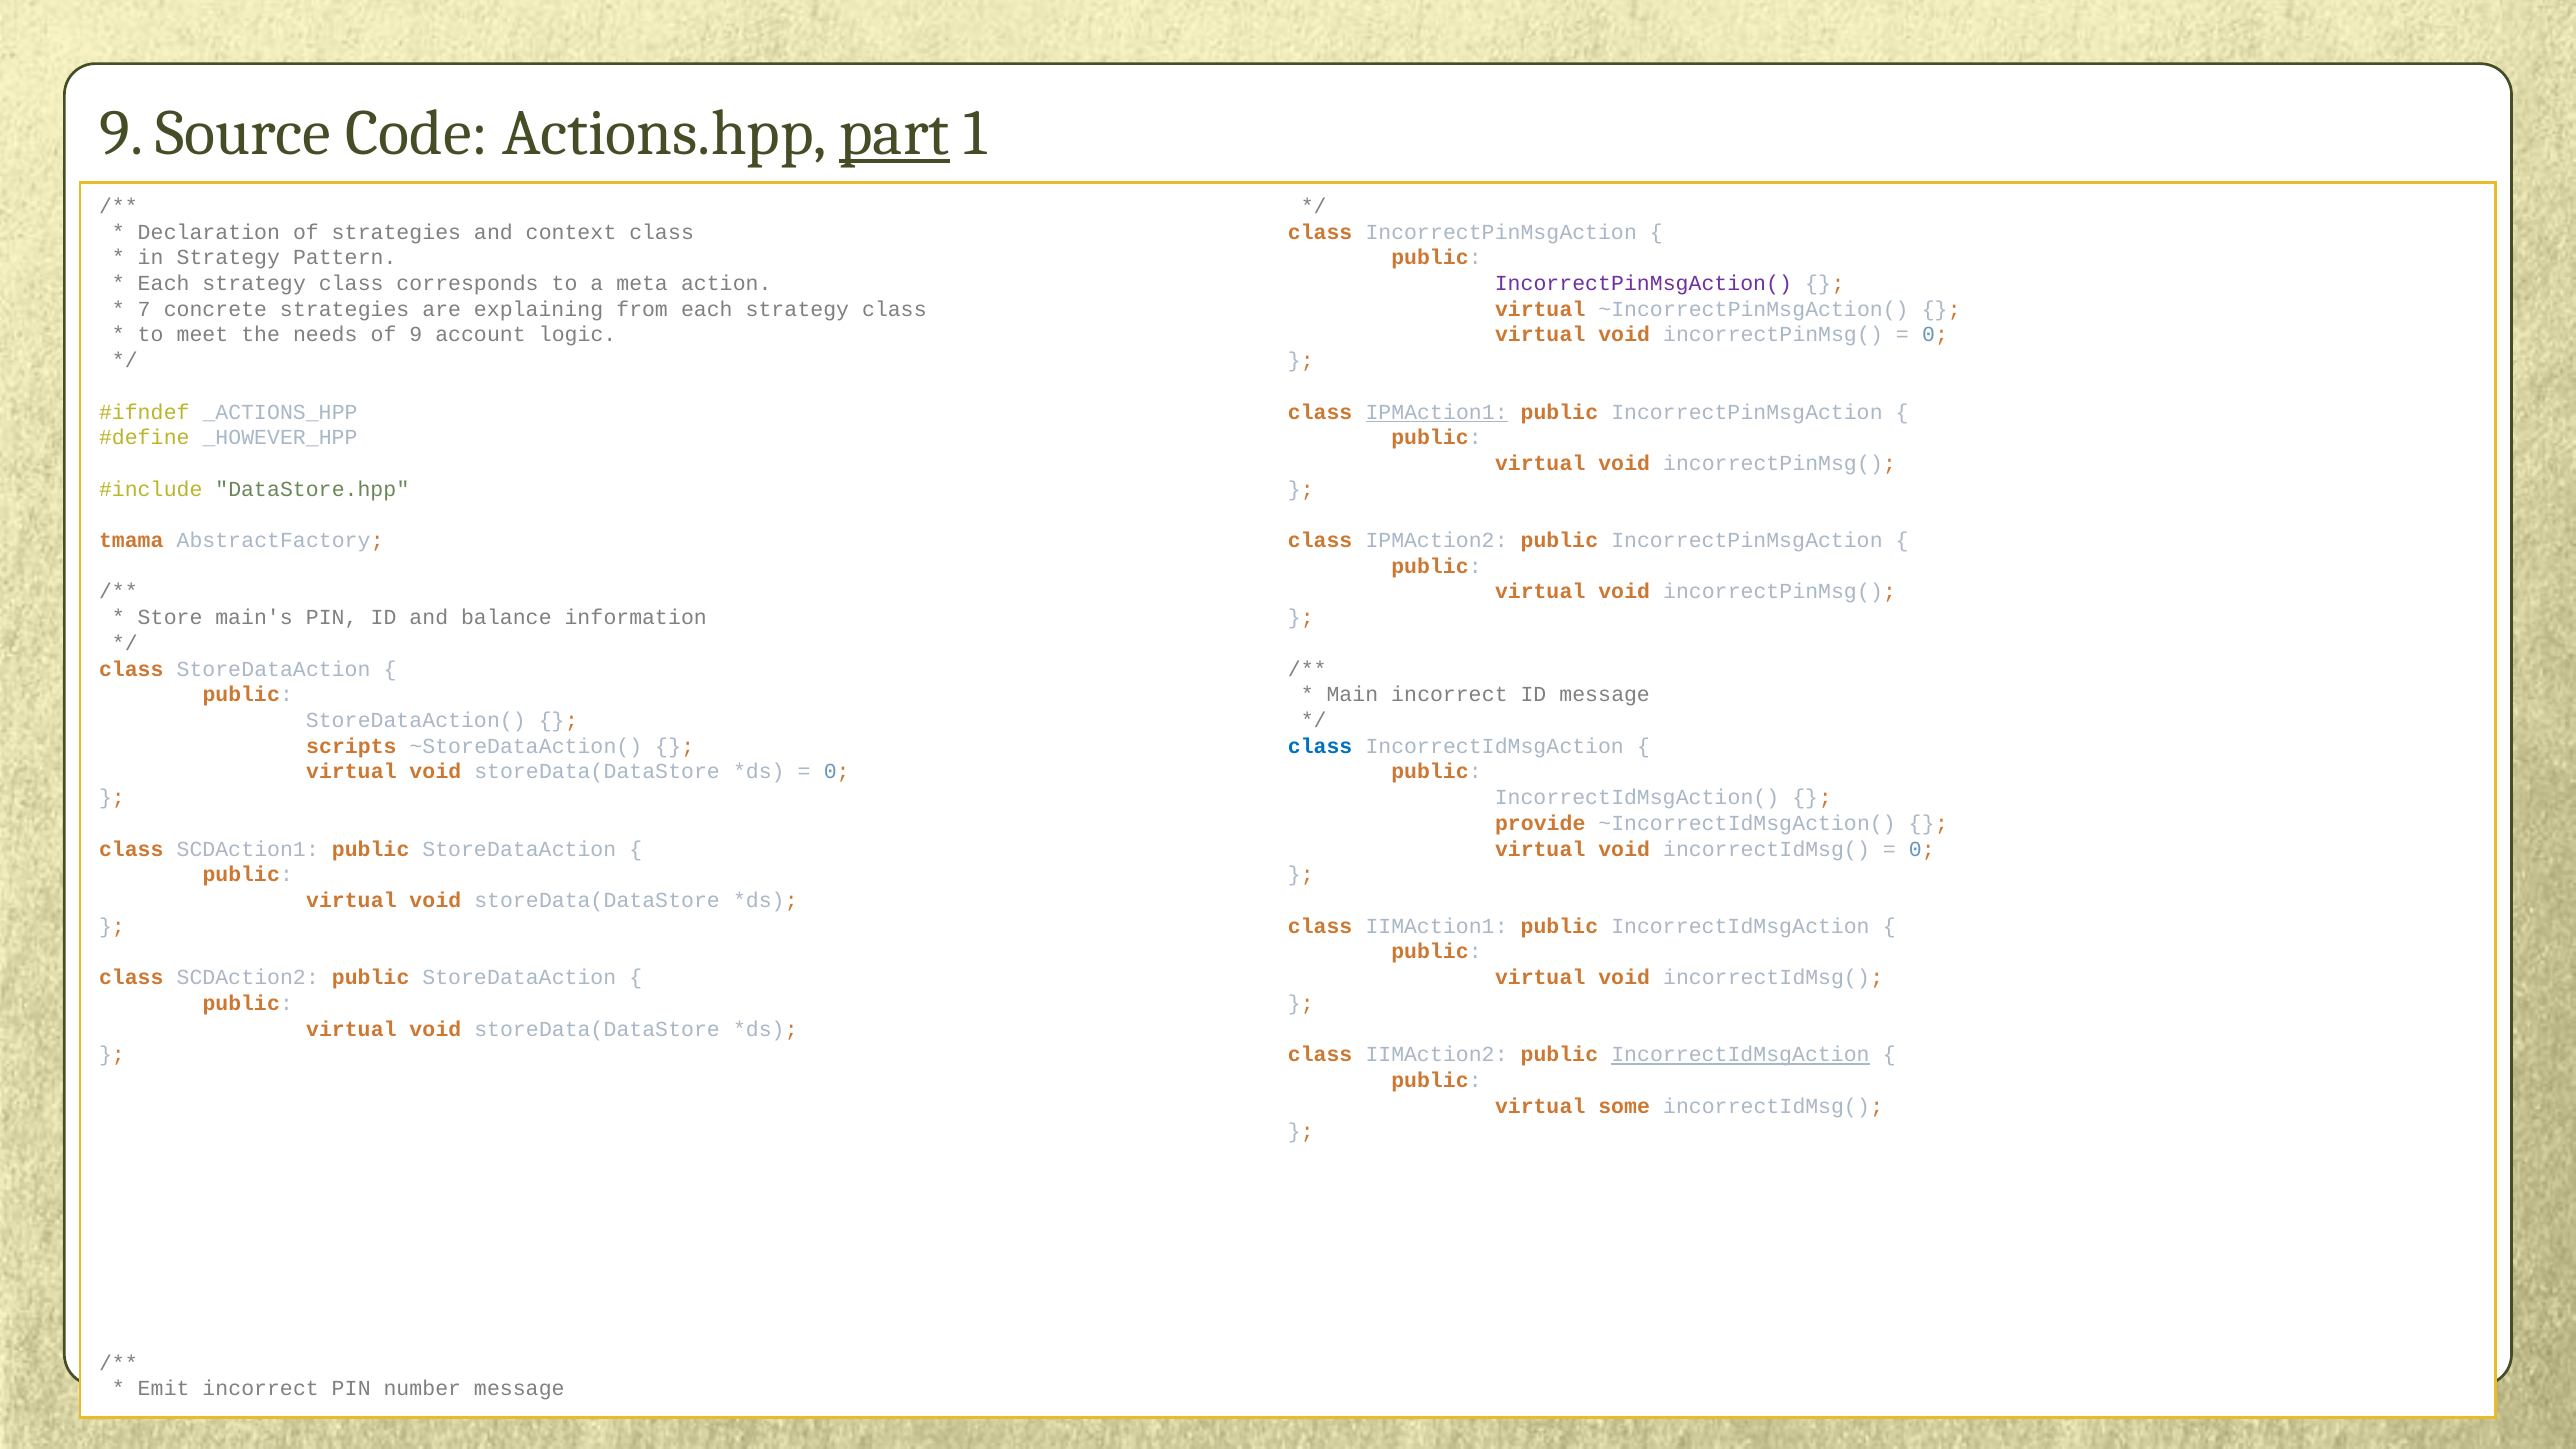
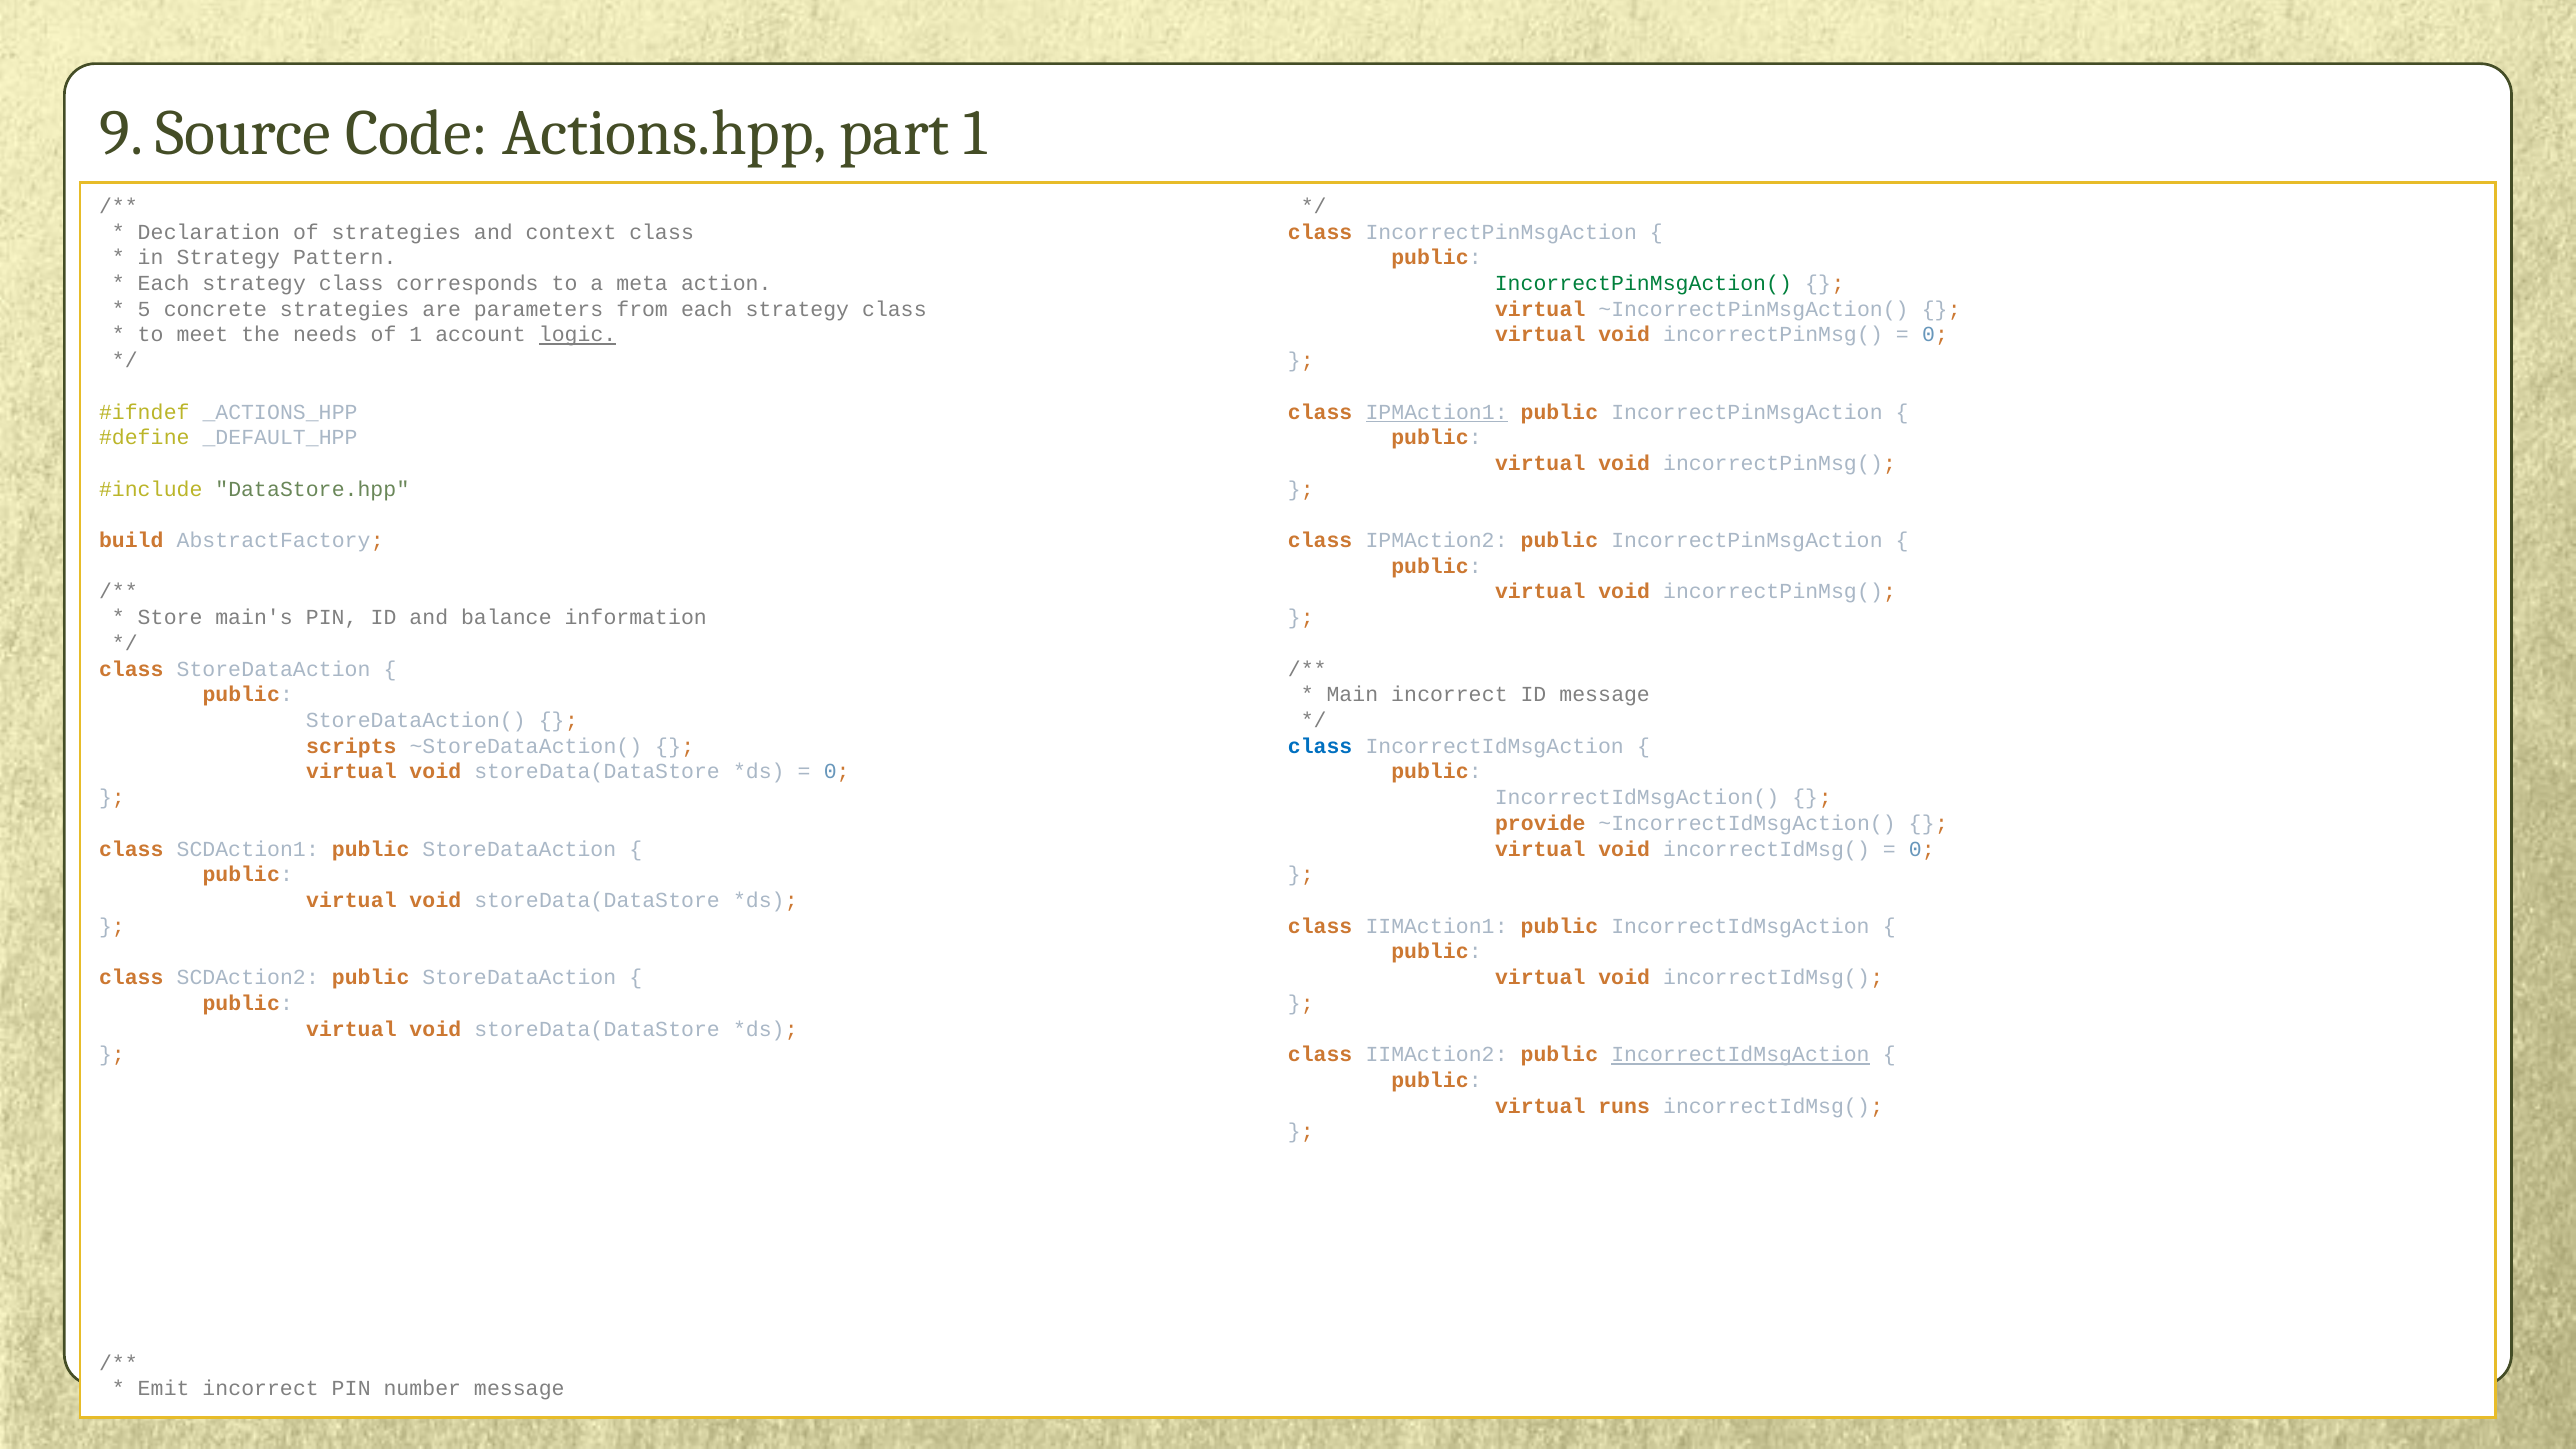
part underline: present -> none
IncorrectPinMsgAction( colour: purple -> green
7: 7 -> 5
explaining: explaining -> parameters
of 9: 9 -> 1
logic underline: none -> present
_HOWEVER_HPP: _HOWEVER_HPP -> _DEFAULT_HPP
tmama: tmama -> build
some: some -> runs
